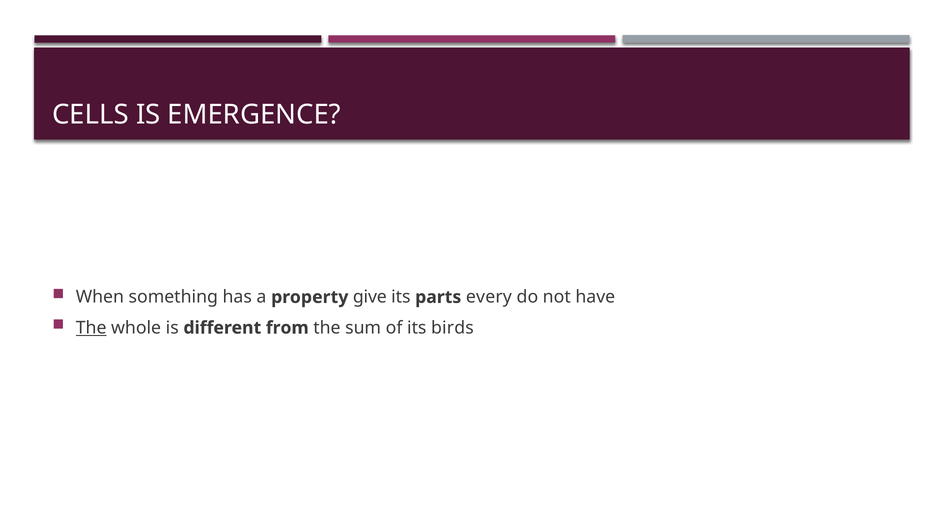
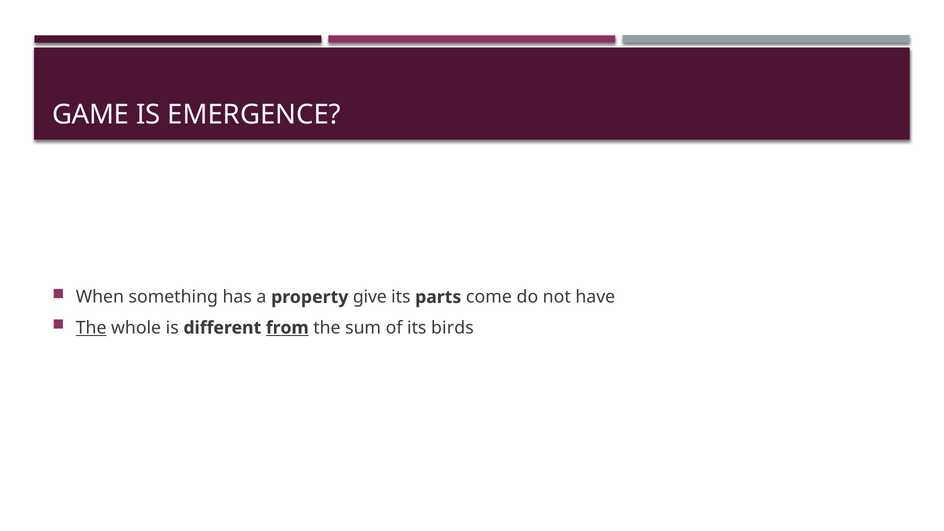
CELLS: CELLS -> GAME
every: every -> come
from underline: none -> present
